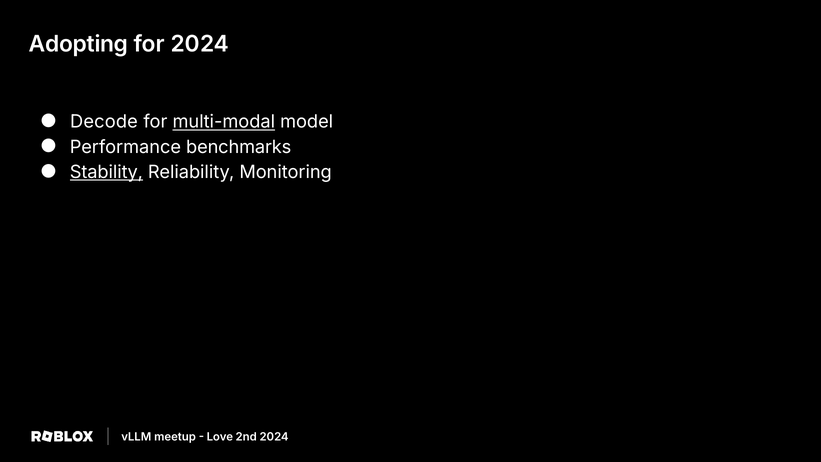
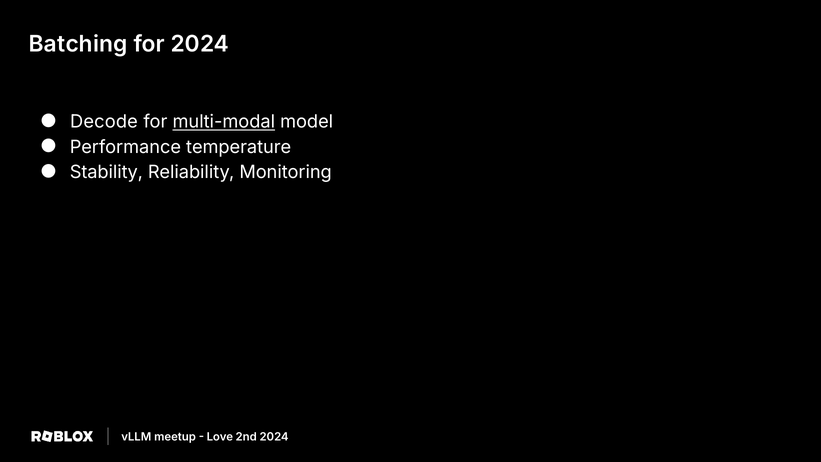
Adopting: Adopting -> Batching
benchmarks: benchmarks -> temperature
Stability underline: present -> none
